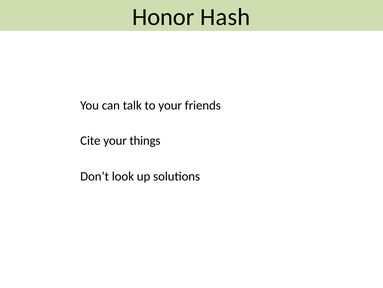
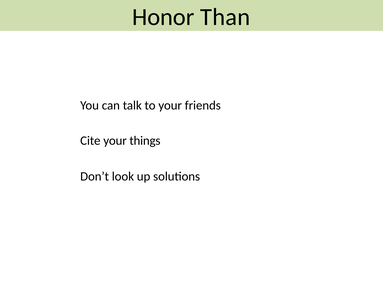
Hash: Hash -> Than
